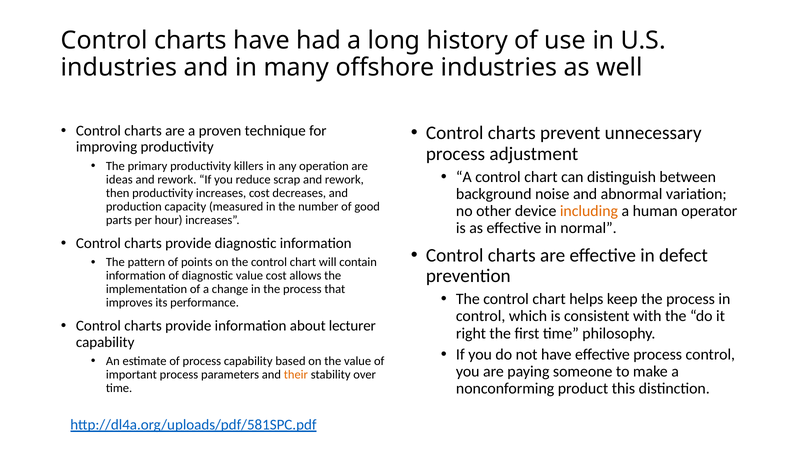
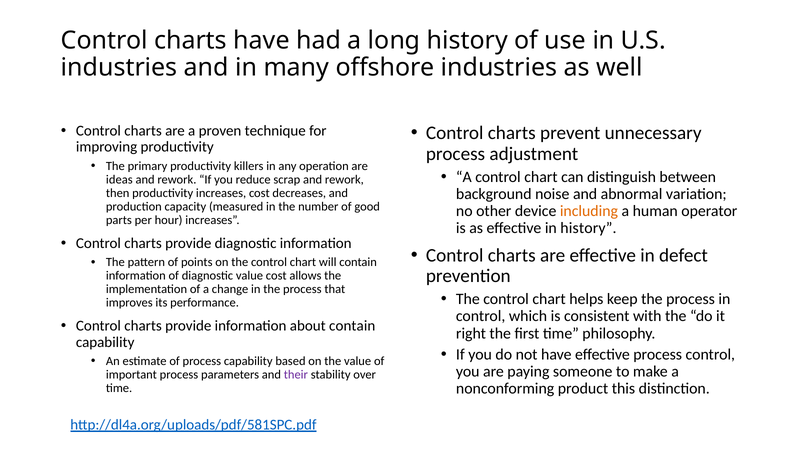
in normal: normal -> history
about lecturer: lecturer -> contain
their colour: orange -> purple
